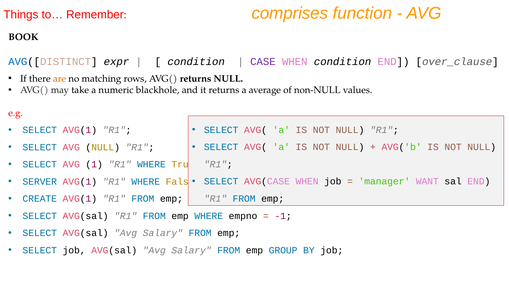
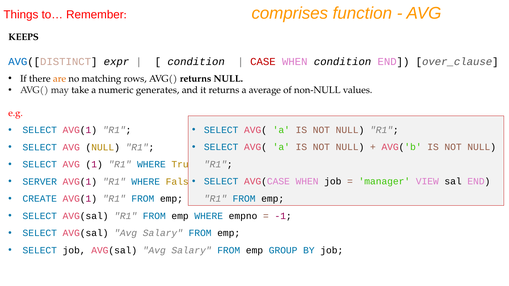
BOOK: BOOK -> KEEPS
CASE colour: purple -> red
blackhole: blackhole -> generates
WANT: WANT -> VIEW
